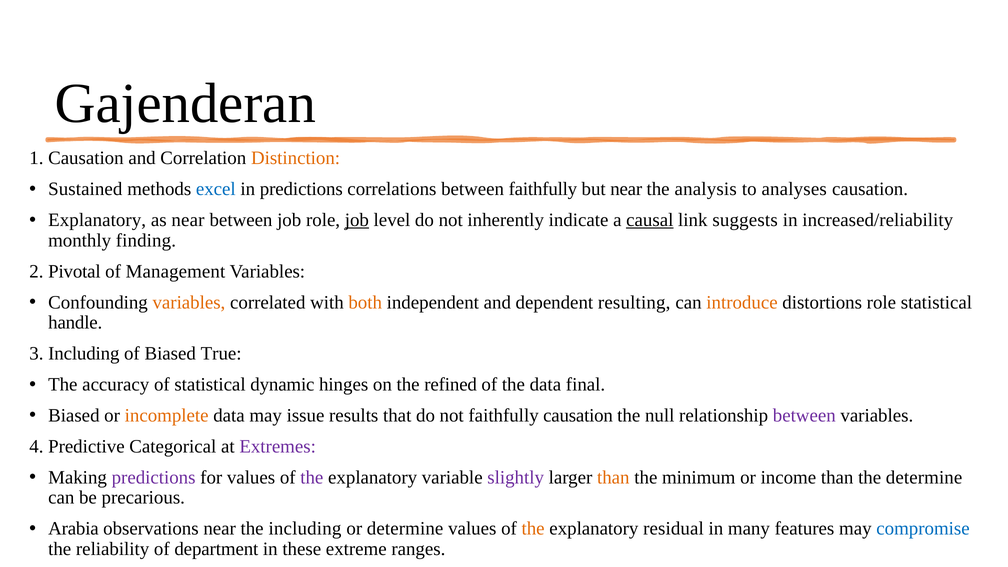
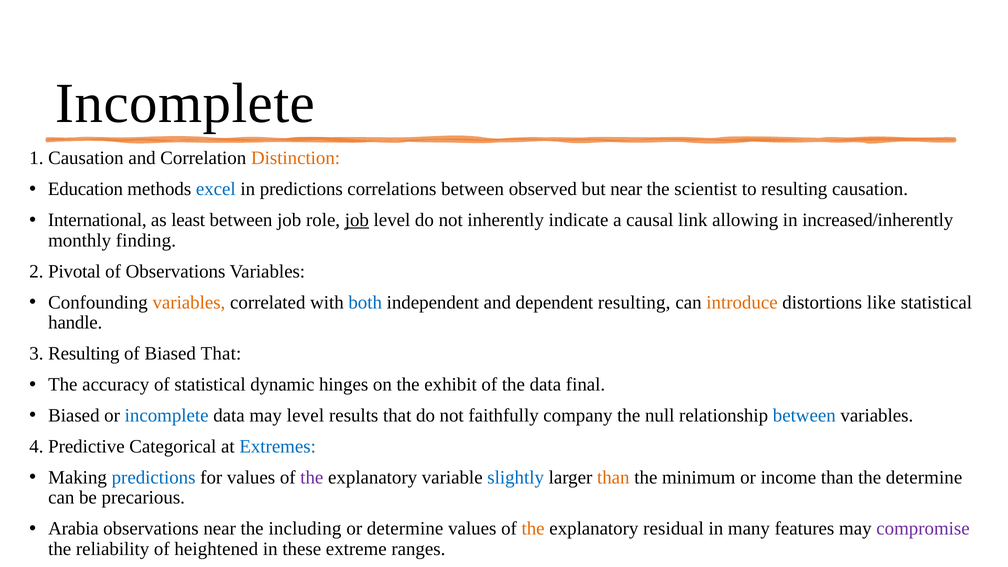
Gajenderan at (185, 104): Gajenderan -> Incomplete
Sustained: Sustained -> Education
between faithfully: faithfully -> observed
analysis: analysis -> scientist
to analyses: analyses -> resulting
Explanatory at (97, 220): Explanatory -> International
as near: near -> least
causal underline: present -> none
suggests: suggests -> allowing
increased/reliability: increased/reliability -> increased/inherently
of Management: Management -> Observations
both colour: orange -> blue
distortions role: role -> like
3 Including: Including -> Resulting
Biased True: True -> That
refined: refined -> exhibit
incomplete at (167, 415) colour: orange -> blue
may issue: issue -> level
faithfully causation: causation -> company
between at (804, 415) colour: purple -> blue
Extremes colour: purple -> blue
predictions at (154, 477) colour: purple -> blue
slightly colour: purple -> blue
compromise colour: blue -> purple
department: department -> heightened
